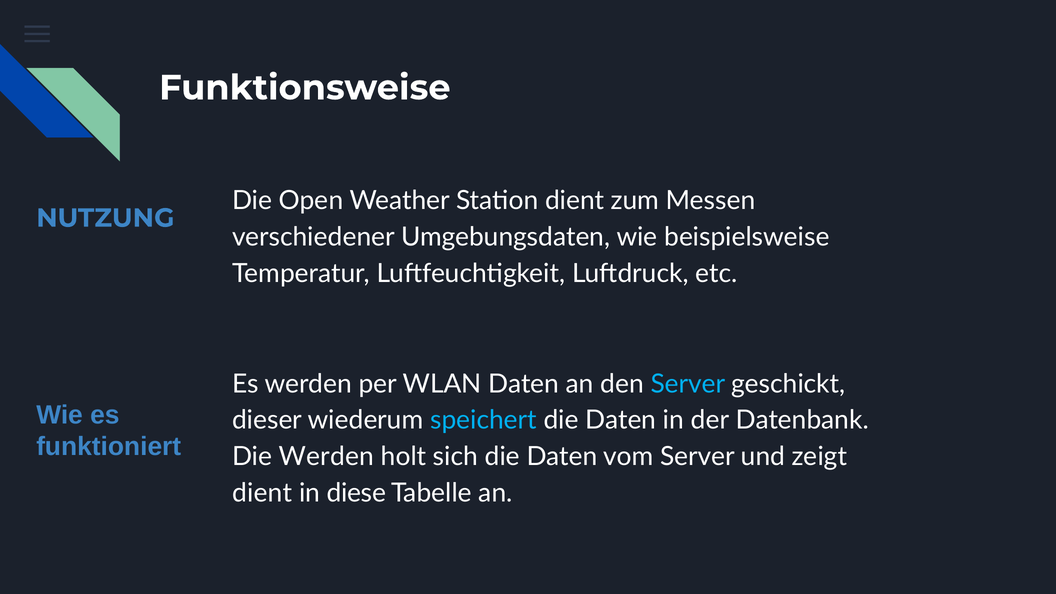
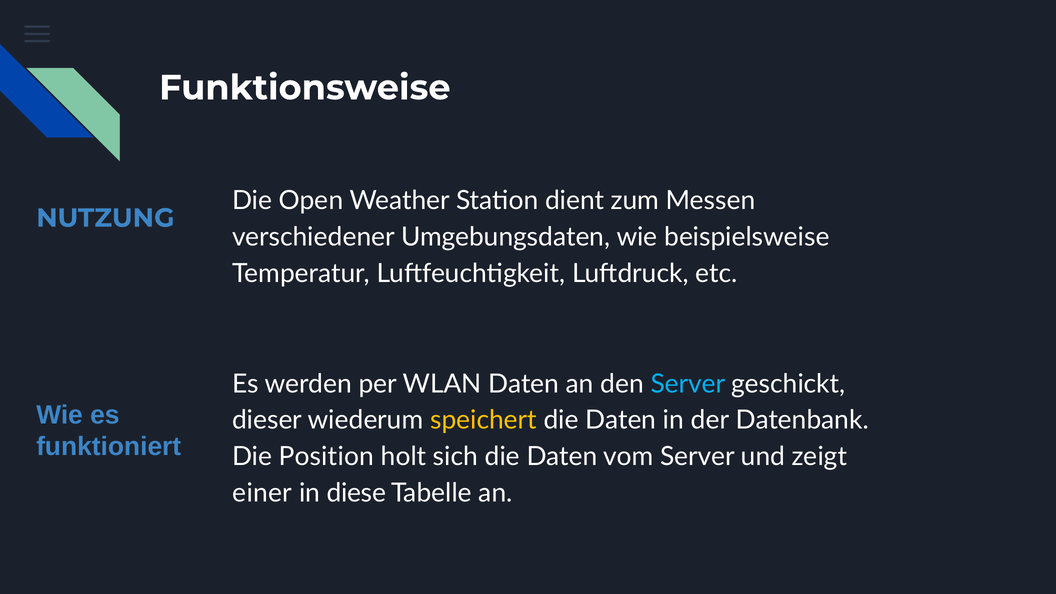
speichert colour: light blue -> yellow
Die Werden: Werden -> Position
dient at (262, 493): dient -> einer
